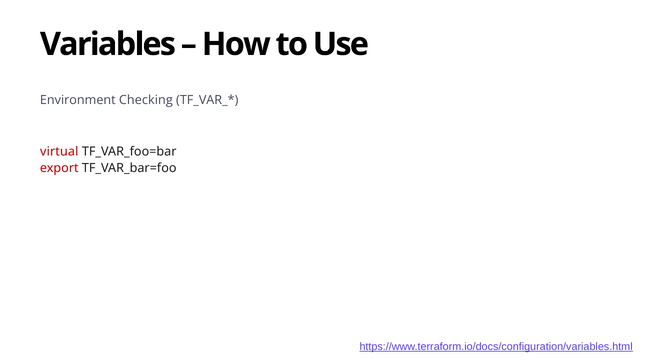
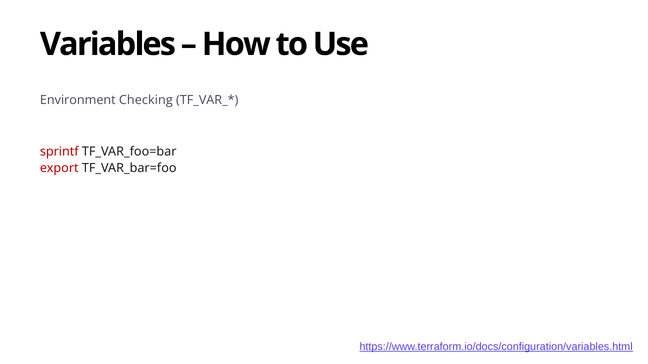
virtual: virtual -> sprintf
